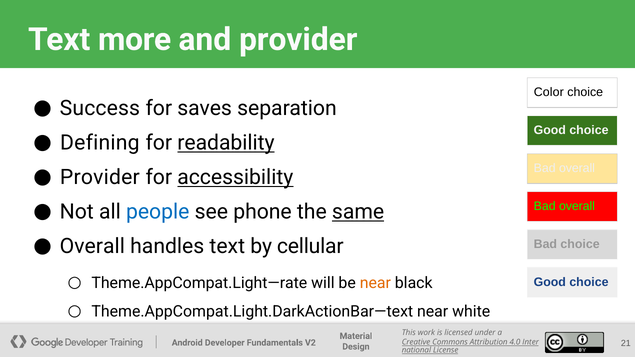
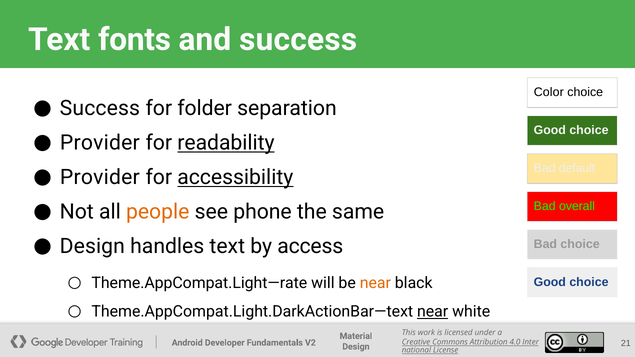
more: more -> fonts
and provider: provider -> success
saves: saves -> folder
Defining at (100, 143): Defining -> Provider
overall at (577, 168): overall -> default
people colour: blue -> orange
same underline: present -> none
Overall at (92, 247): Overall -> Design
cellular: cellular -> access
near at (433, 312) underline: none -> present
